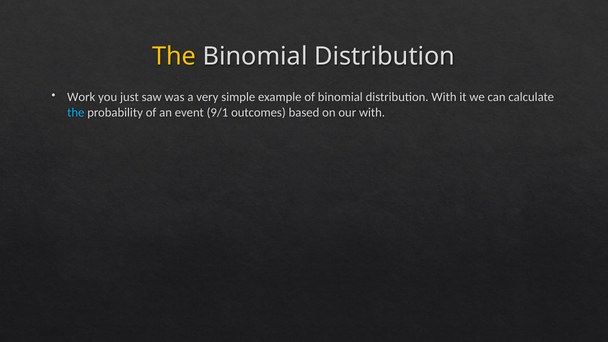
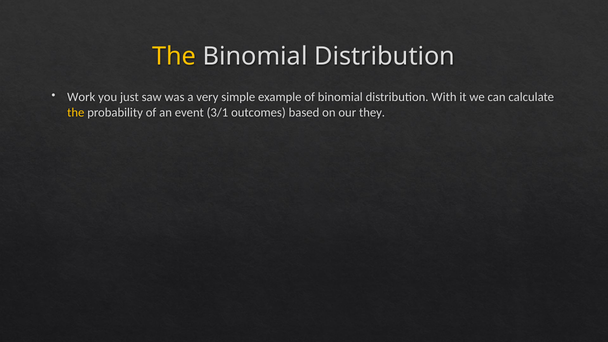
the at (76, 112) colour: light blue -> yellow
9/1: 9/1 -> 3/1
our with: with -> they
